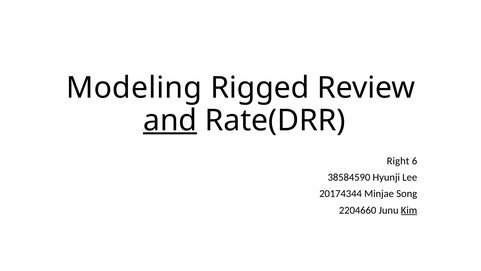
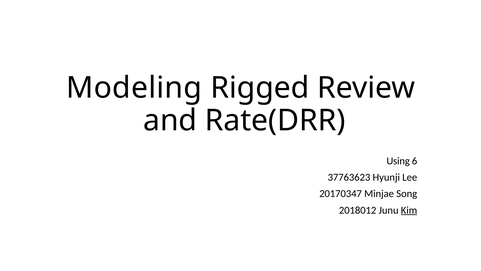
and underline: present -> none
Right: Right -> Using
38584590: 38584590 -> 37763623
20174344: 20174344 -> 20170347
2204660: 2204660 -> 2018012
